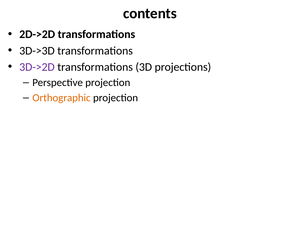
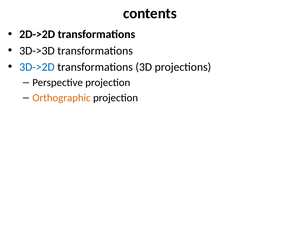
3D->2D colour: purple -> blue
